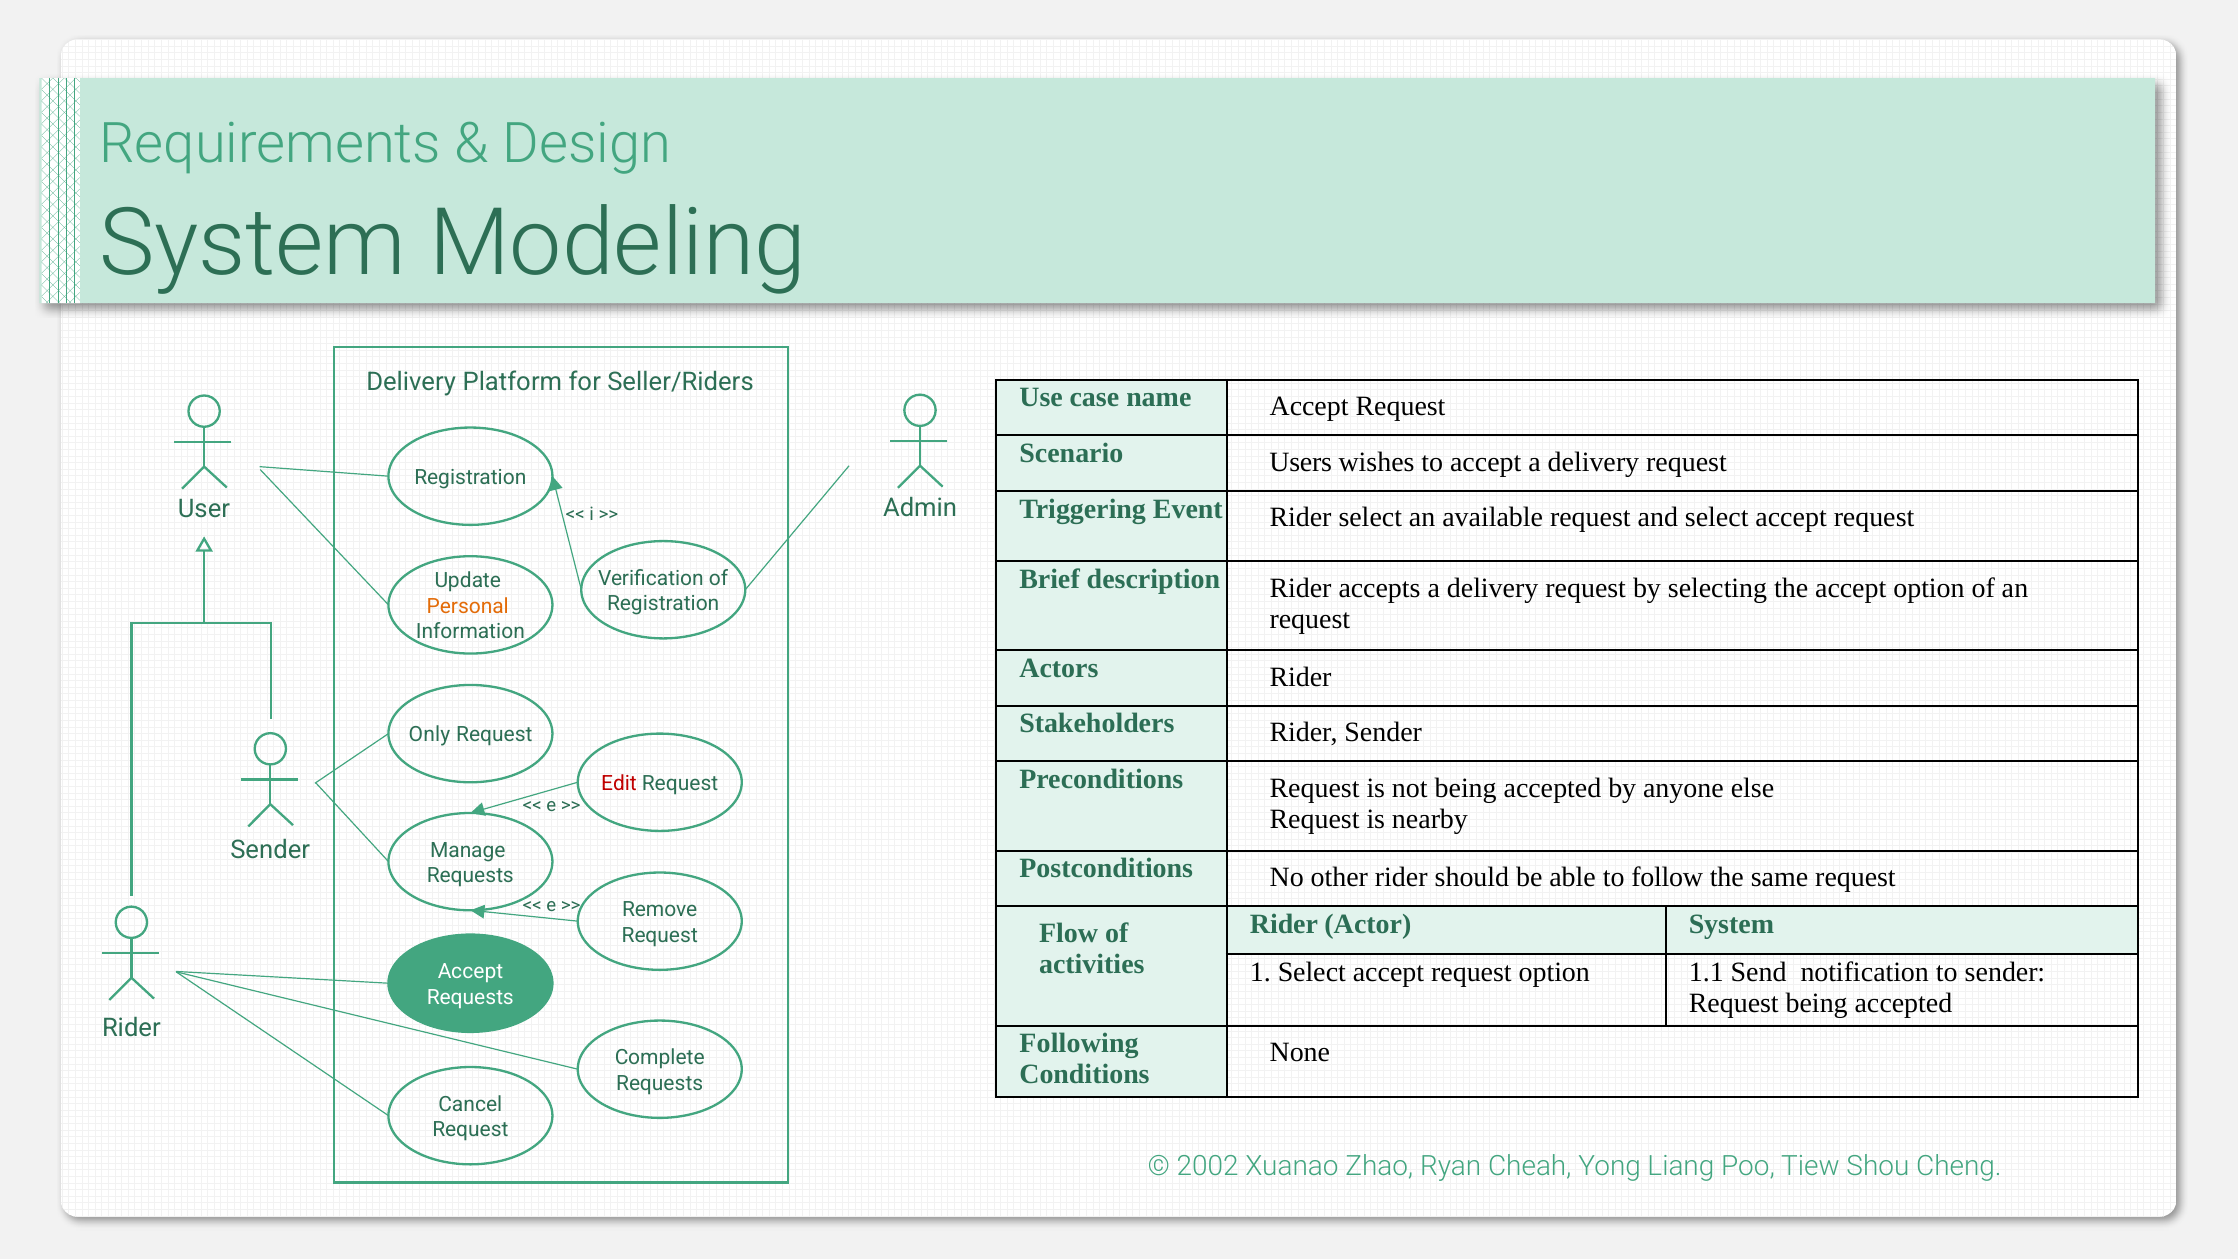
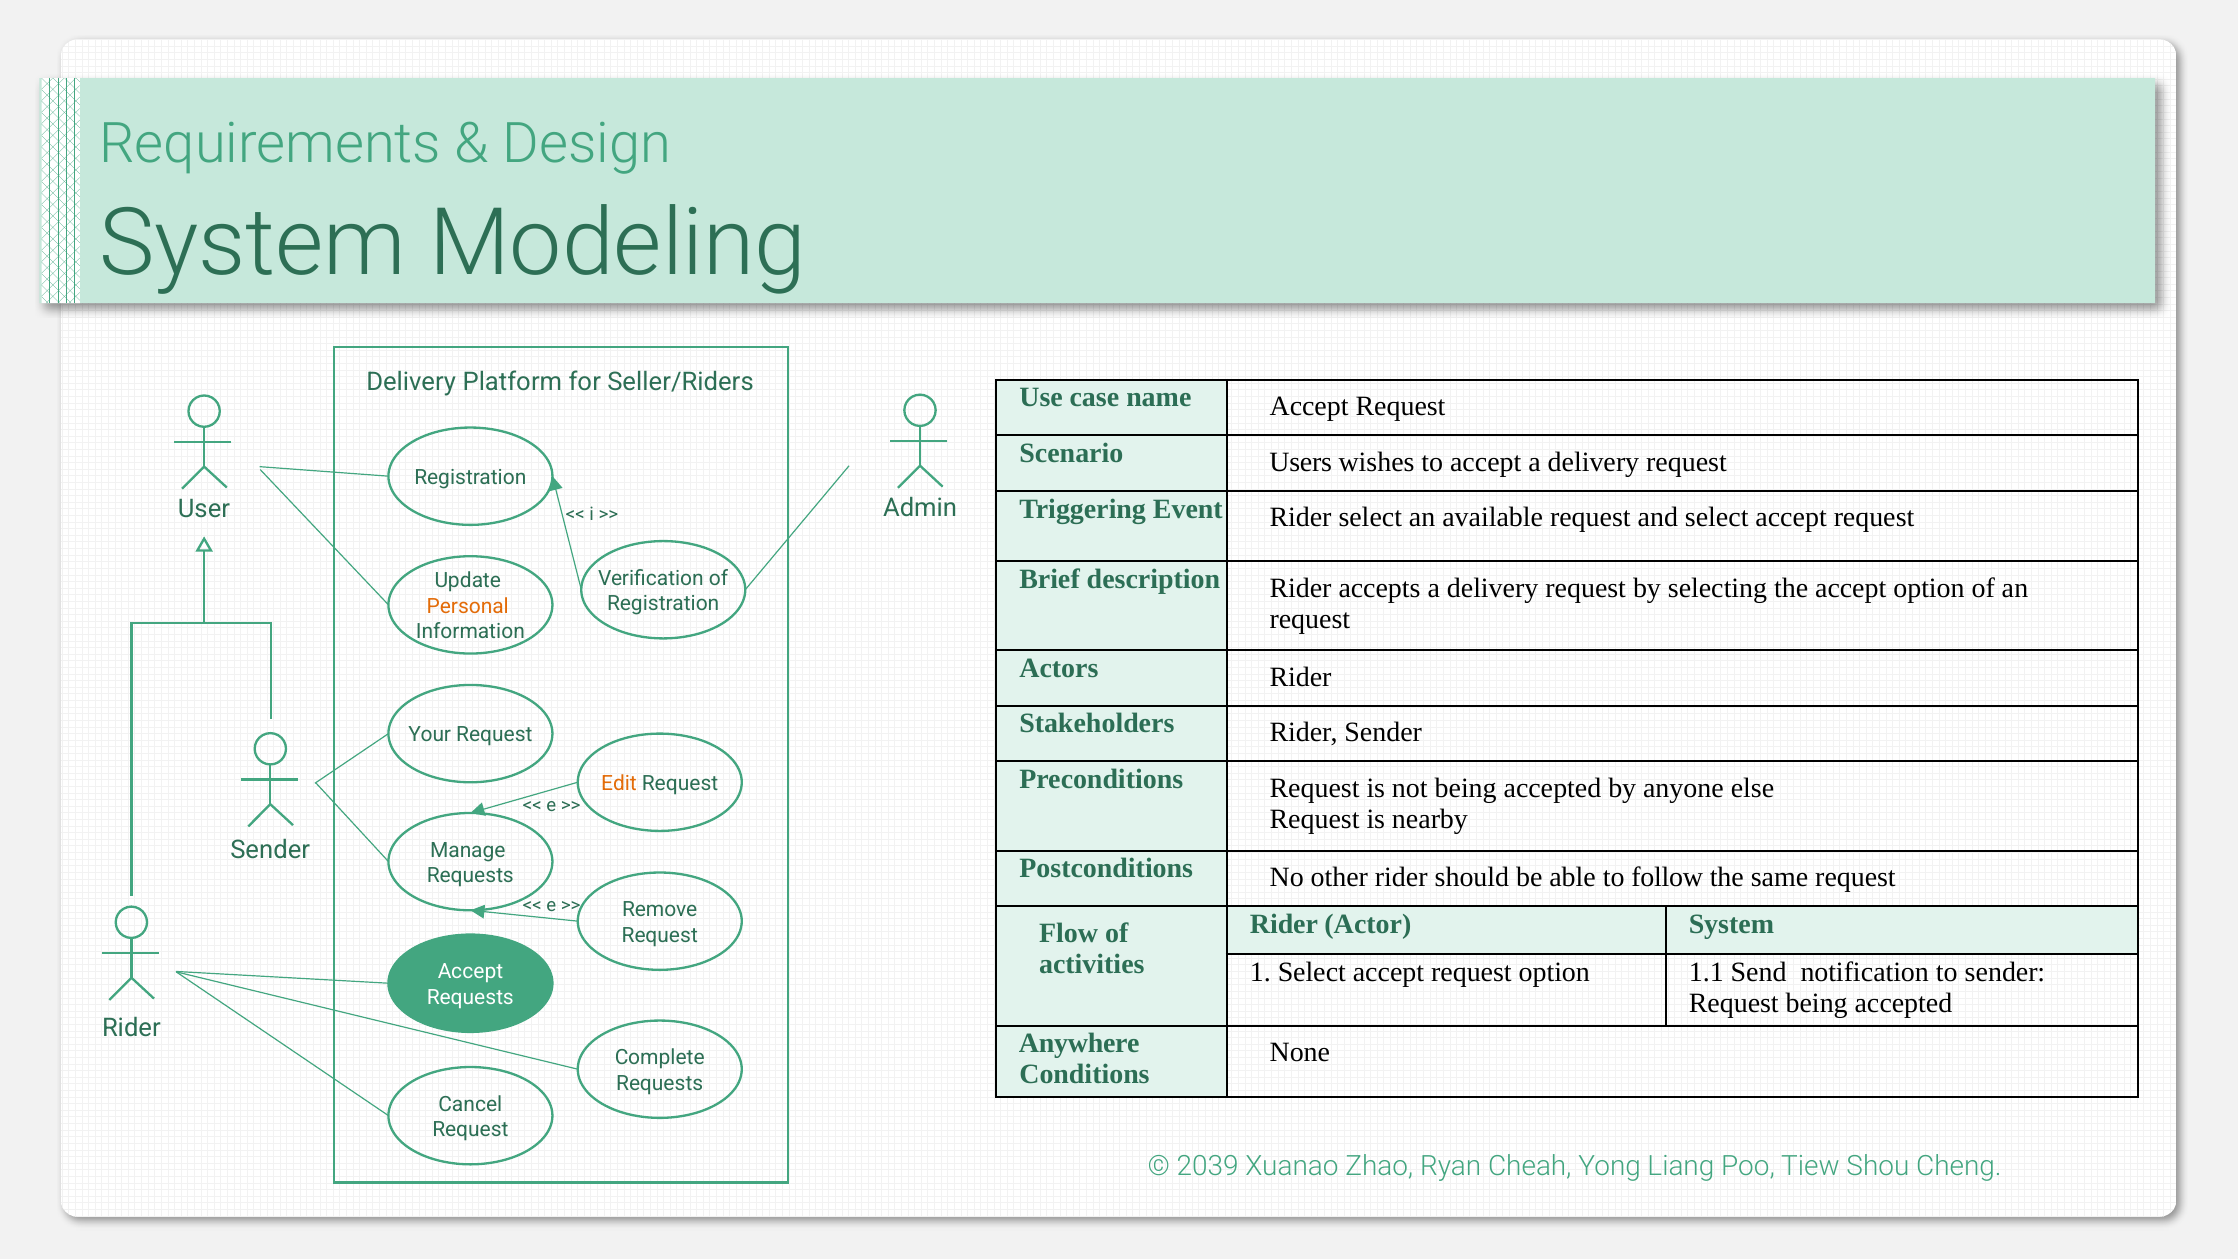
Only: Only -> Your
Edit colour: red -> orange
Following: Following -> Anywhere
2002: 2002 -> 2039
